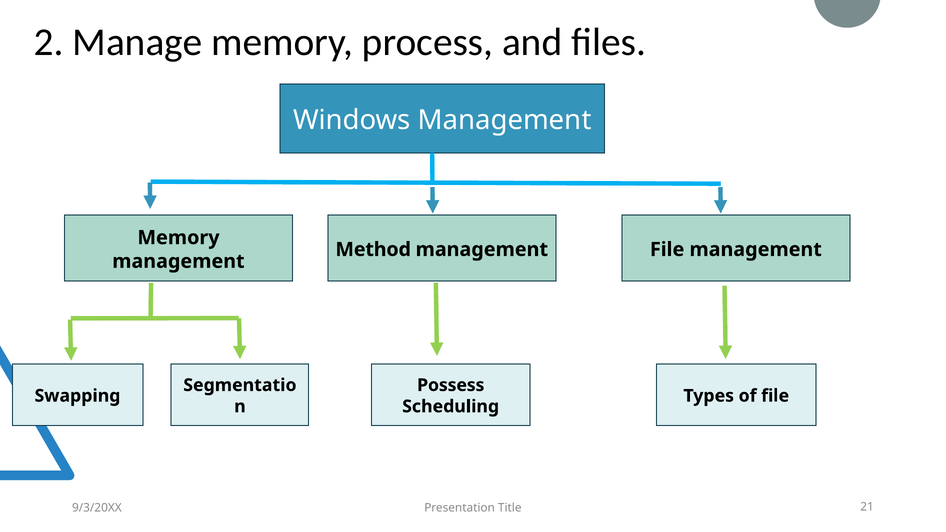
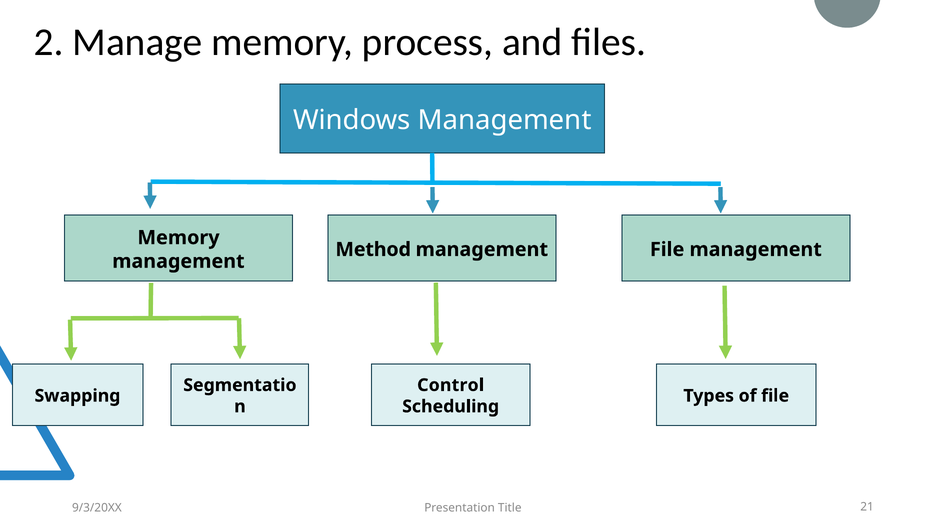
Possess: Possess -> Control
